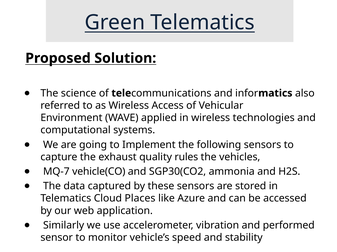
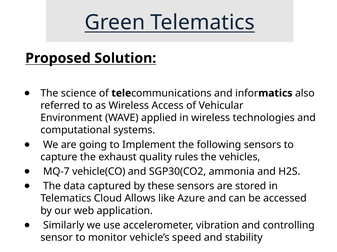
Places: Places -> Allows
performed: performed -> controlling
